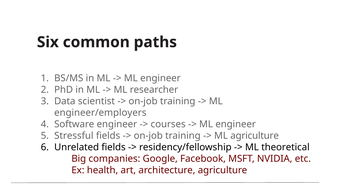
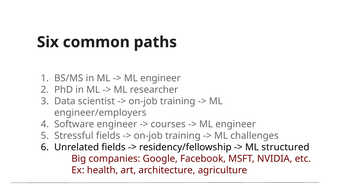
ML agriculture: agriculture -> challenges
theoretical: theoretical -> structured
